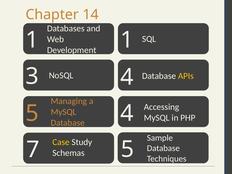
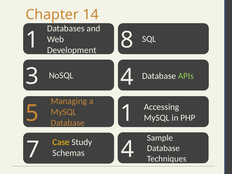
1 1: 1 -> 8
APIs colour: yellow -> light green
5 4: 4 -> 1
Schemas 5: 5 -> 4
